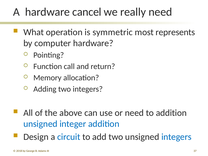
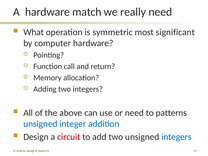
cancel: cancel -> match
represents: represents -> significant
to addition: addition -> patterns
circuit colour: blue -> red
